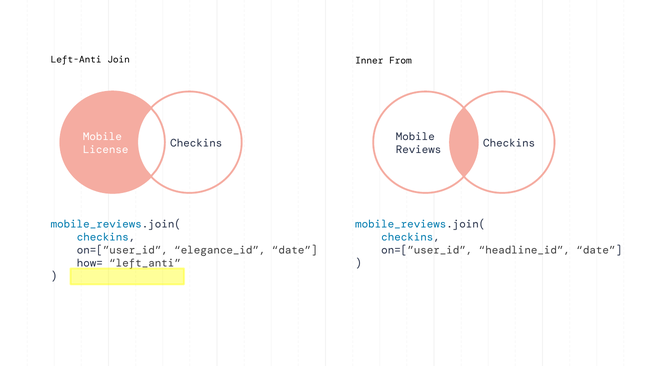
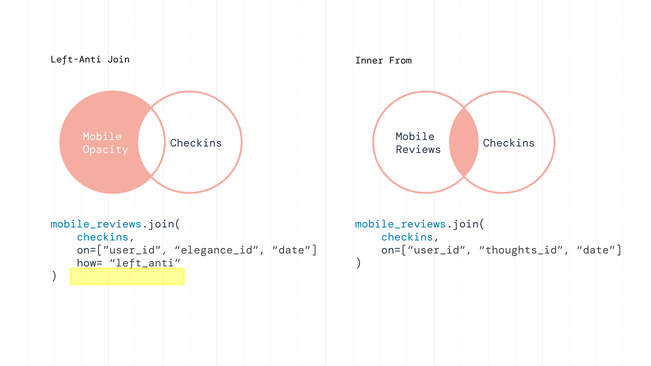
License: License -> Opacity
headline_id: headline_id -> thoughts_id
